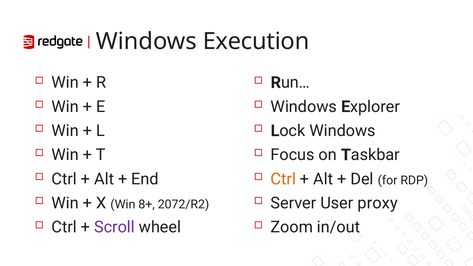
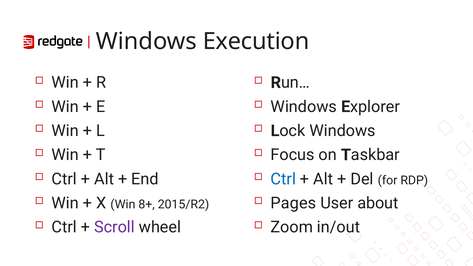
Ctrl at (283, 179) colour: orange -> blue
2072/R2: 2072/R2 -> 2015/R2
Server: Server -> Pages
proxy: proxy -> about
